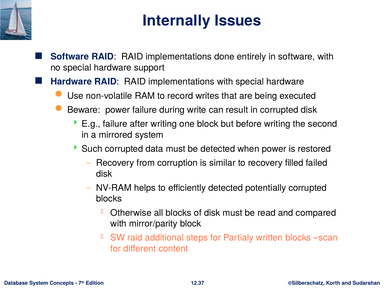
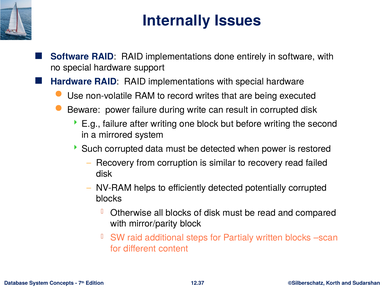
recovery filled: filled -> read
